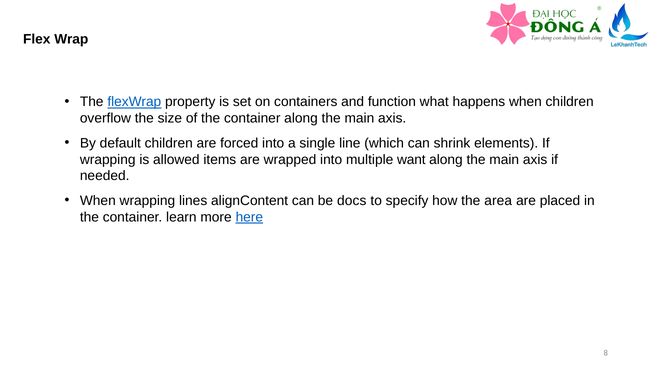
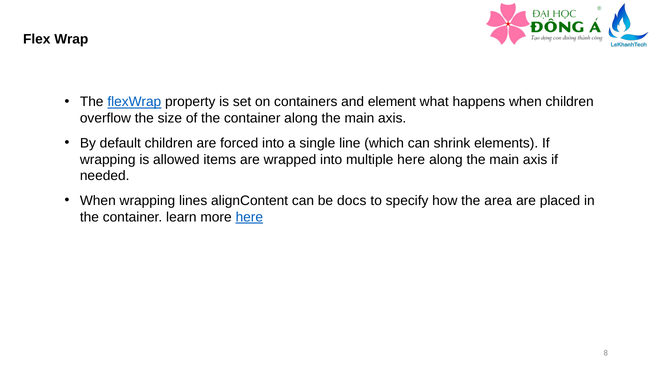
function: function -> element
multiple want: want -> here
